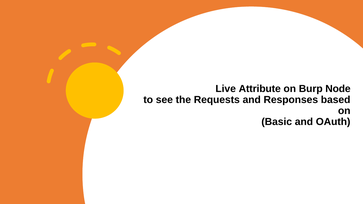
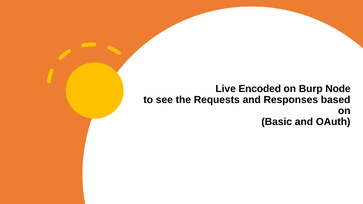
Attribute: Attribute -> Encoded
